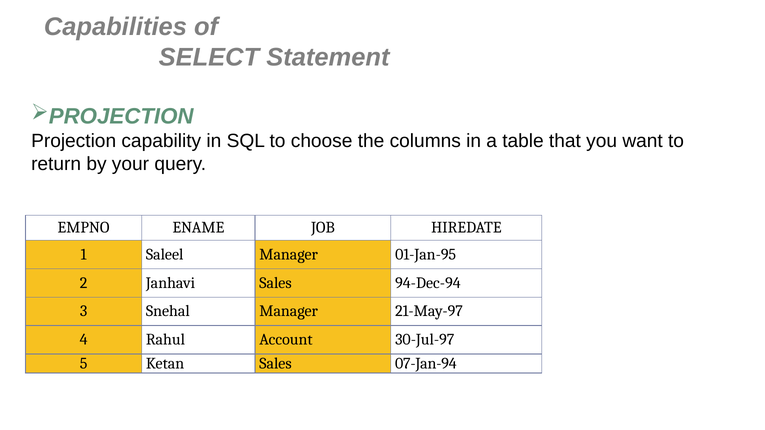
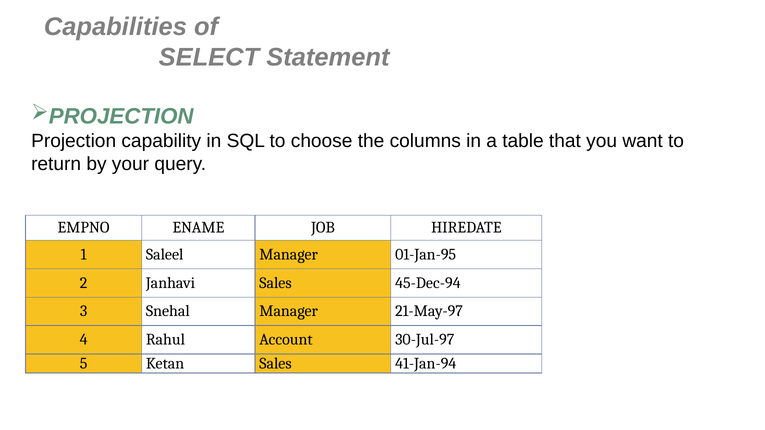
94-Dec-94: 94-Dec-94 -> 45-Dec-94
07-Jan-94: 07-Jan-94 -> 41-Jan-94
